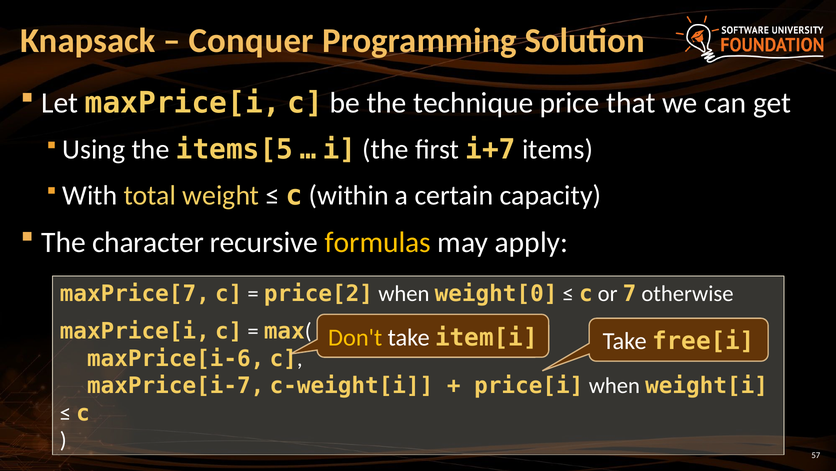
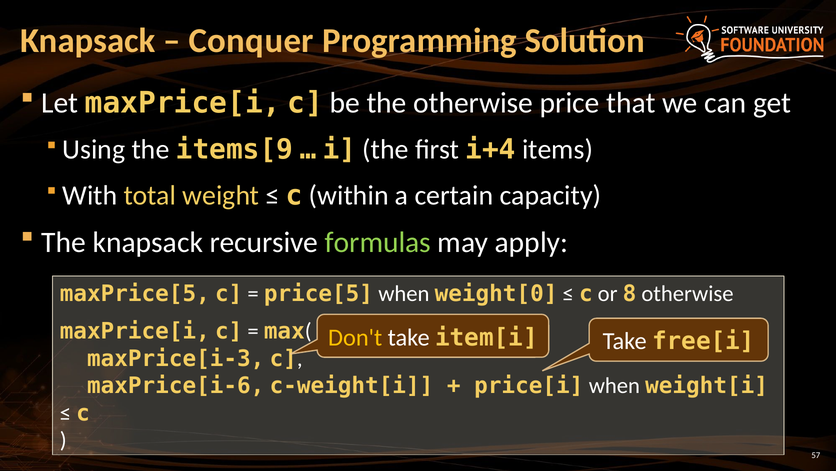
the technique: technique -> otherwise
items[5: items[5 -> items[9
i+7: i+7 -> i+4
The character: character -> knapsack
formulas colour: yellow -> light green
maxPrice[7: maxPrice[7 -> maxPrice[5
price[2: price[2 -> price[5
7: 7 -> 8
maxPrice[i-6: maxPrice[i-6 -> maxPrice[i-3
maxPrice[i-7: maxPrice[i-7 -> maxPrice[i-6
